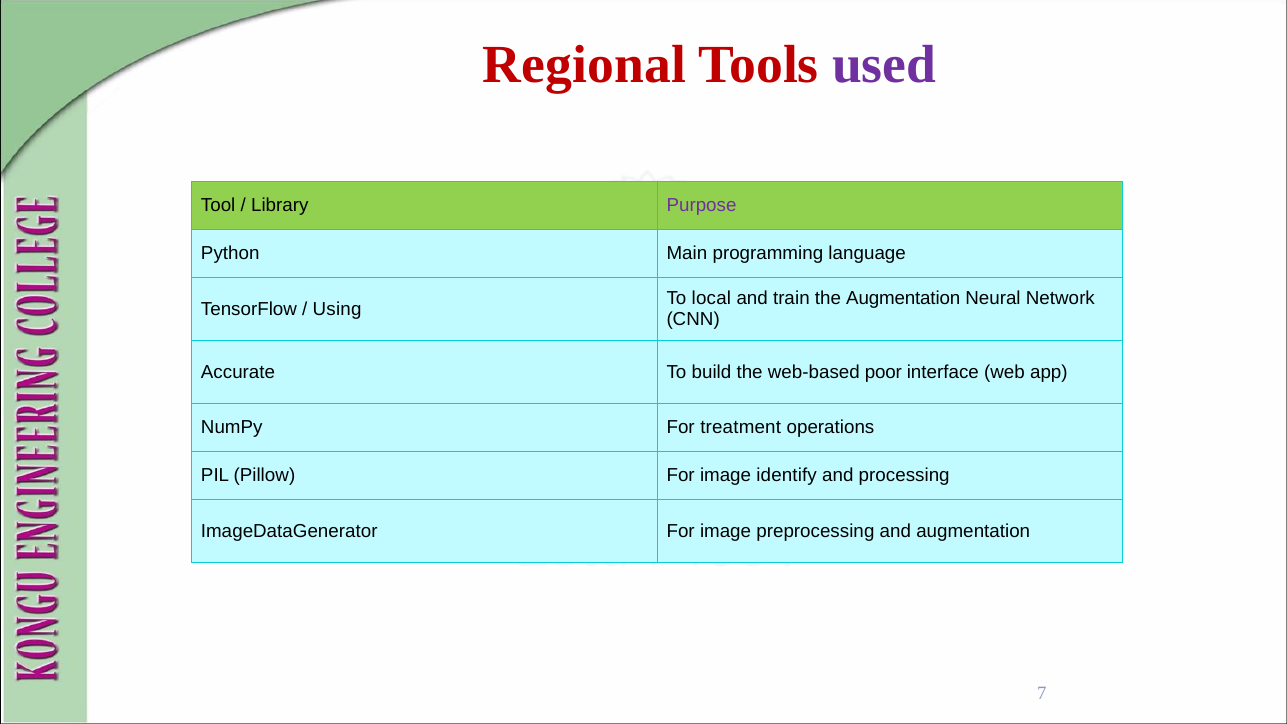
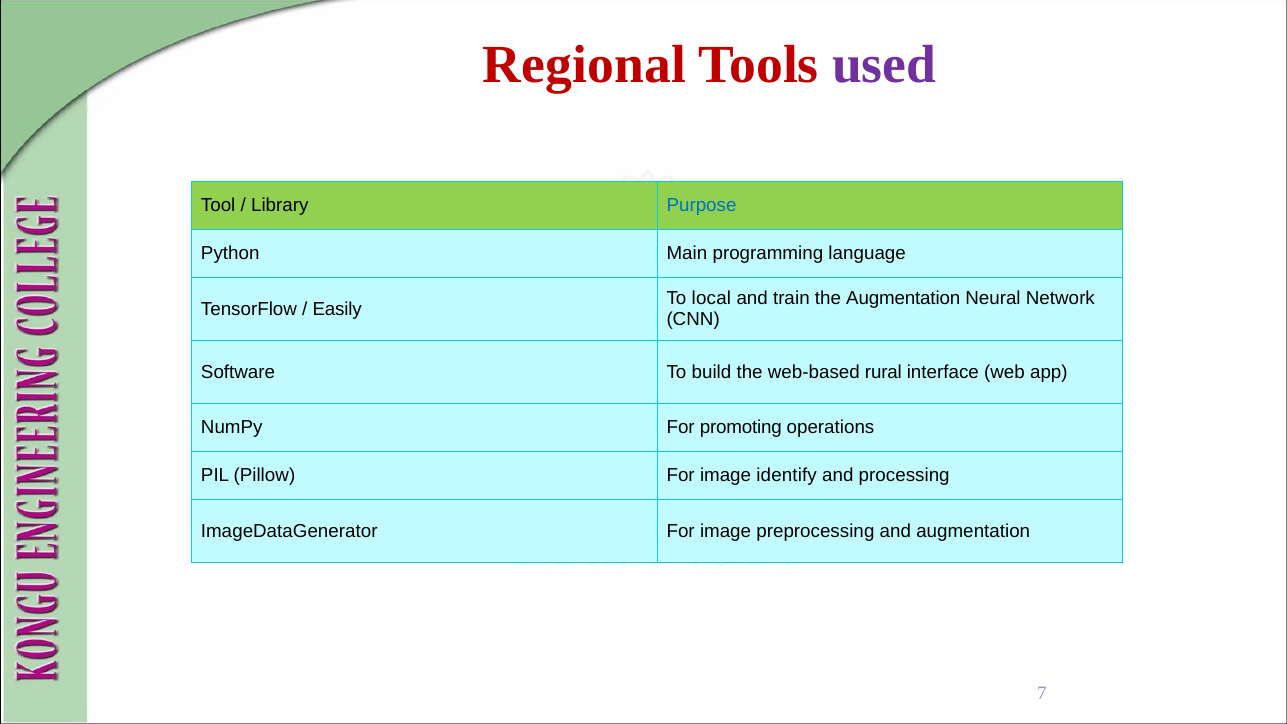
Purpose colour: purple -> blue
Using: Using -> Easily
Accurate: Accurate -> Software
poor: poor -> rural
treatment: treatment -> promoting
